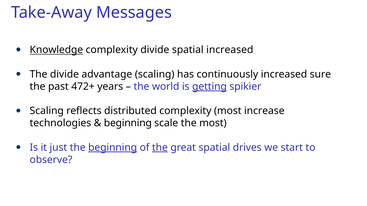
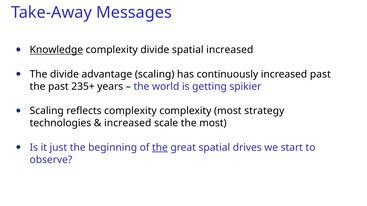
increased sure: sure -> past
472+: 472+ -> 235+
getting underline: present -> none
reflects distributed: distributed -> complexity
increase: increase -> strategy
beginning at (128, 123): beginning -> increased
beginning at (113, 148) underline: present -> none
